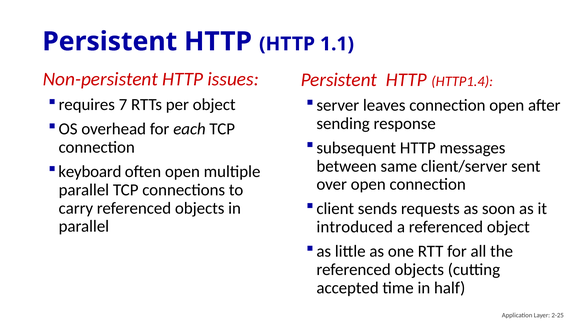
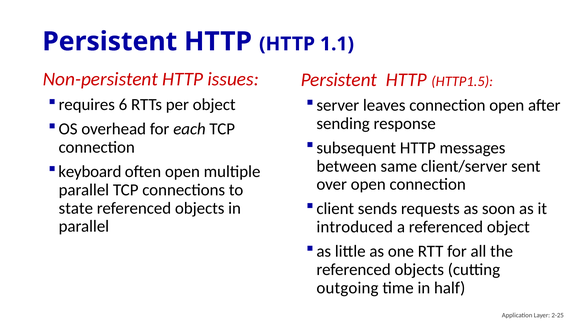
HTTP1.4: HTTP1.4 -> HTTP1.5
7: 7 -> 6
carry: carry -> state
accepted: accepted -> outgoing
